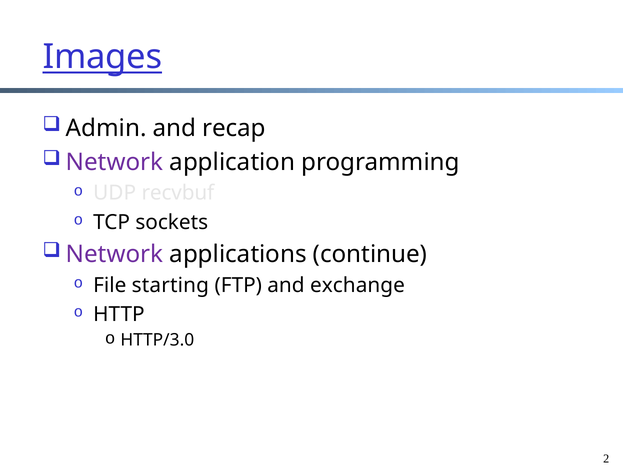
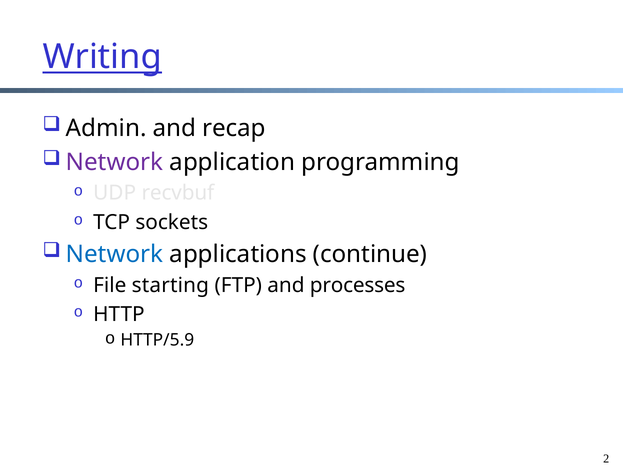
Images: Images -> Writing
Network at (115, 254) colour: purple -> blue
exchange: exchange -> processes
HTTP/3.0: HTTP/3.0 -> HTTP/5.9
